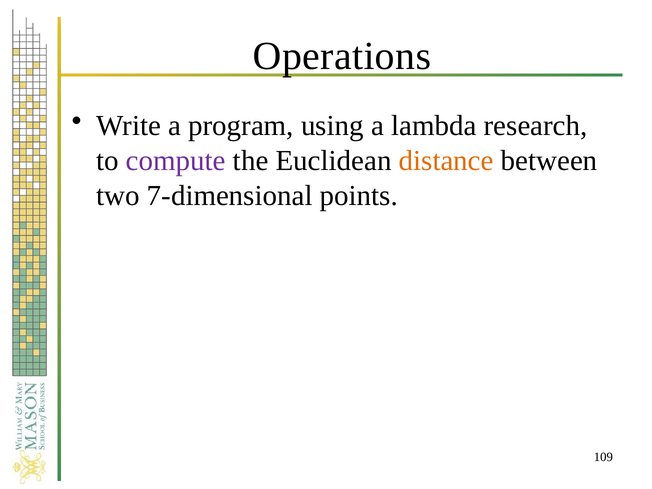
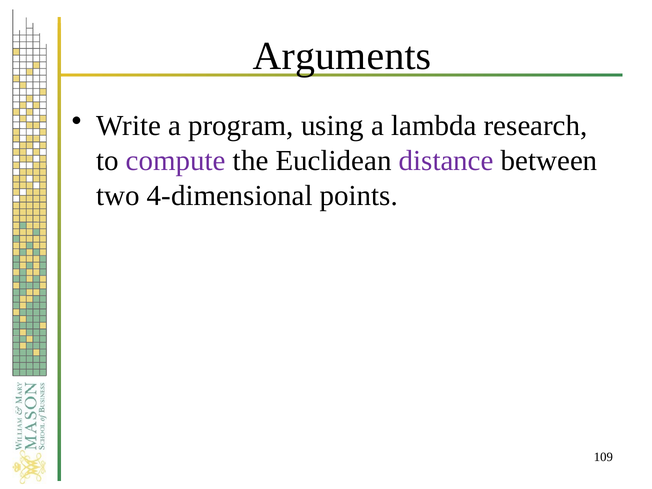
Operations: Operations -> Arguments
distance colour: orange -> purple
7-dimensional: 7-dimensional -> 4-dimensional
